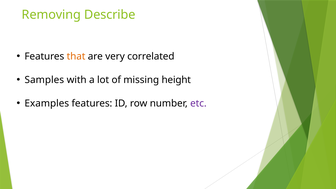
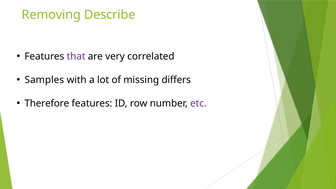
that colour: orange -> purple
height: height -> differs
Examples: Examples -> Therefore
